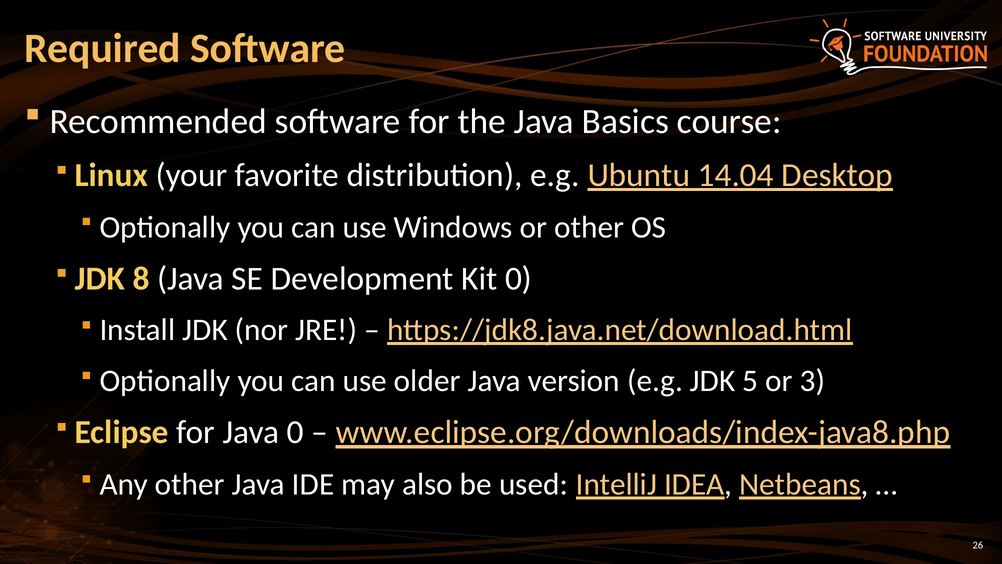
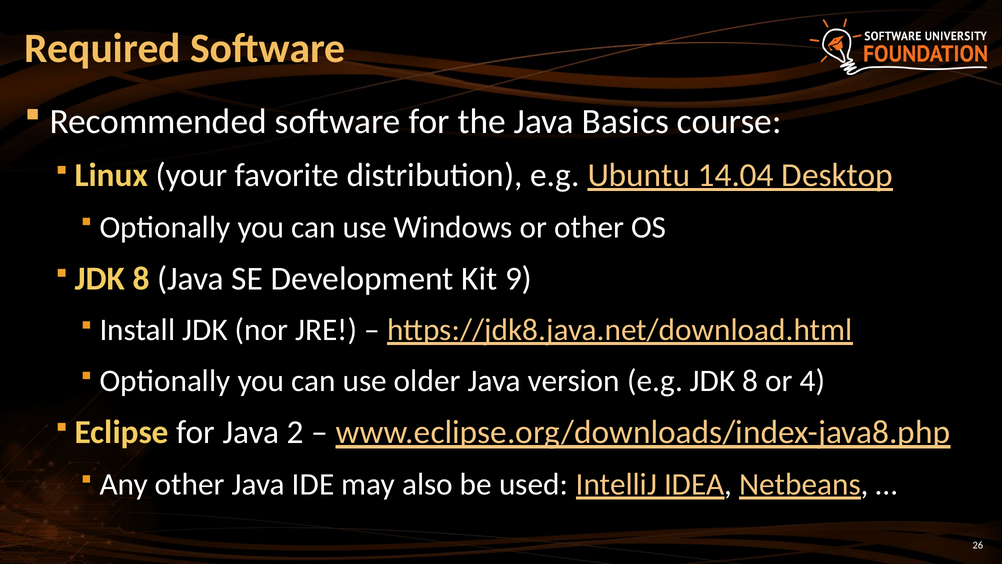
Kit 0: 0 -> 9
e.g JDK 5: 5 -> 8
3: 3 -> 4
Java 0: 0 -> 2
